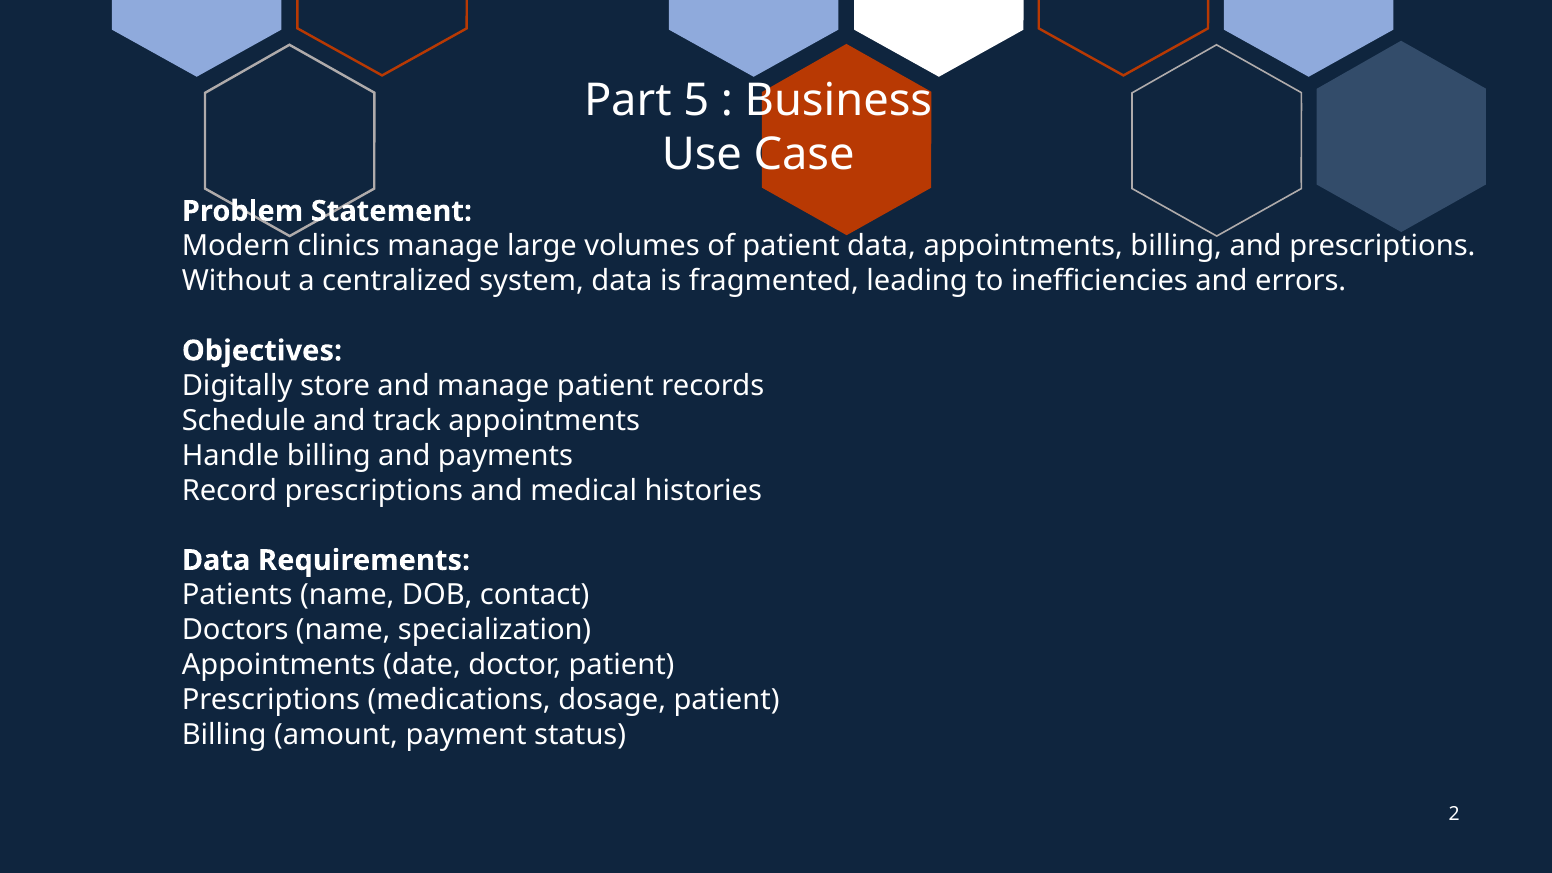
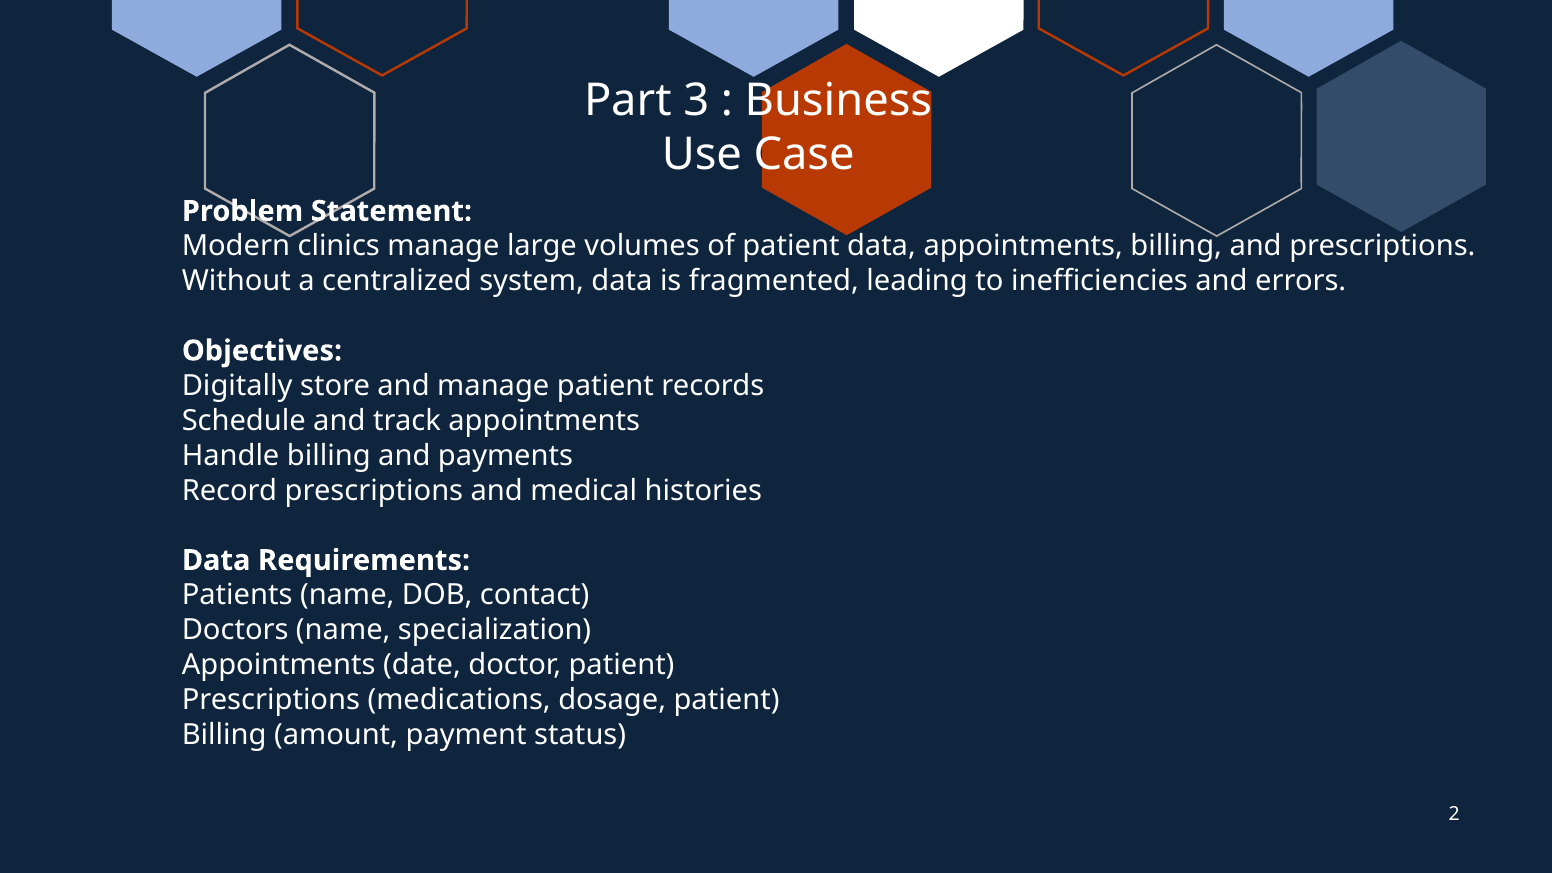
5: 5 -> 3
